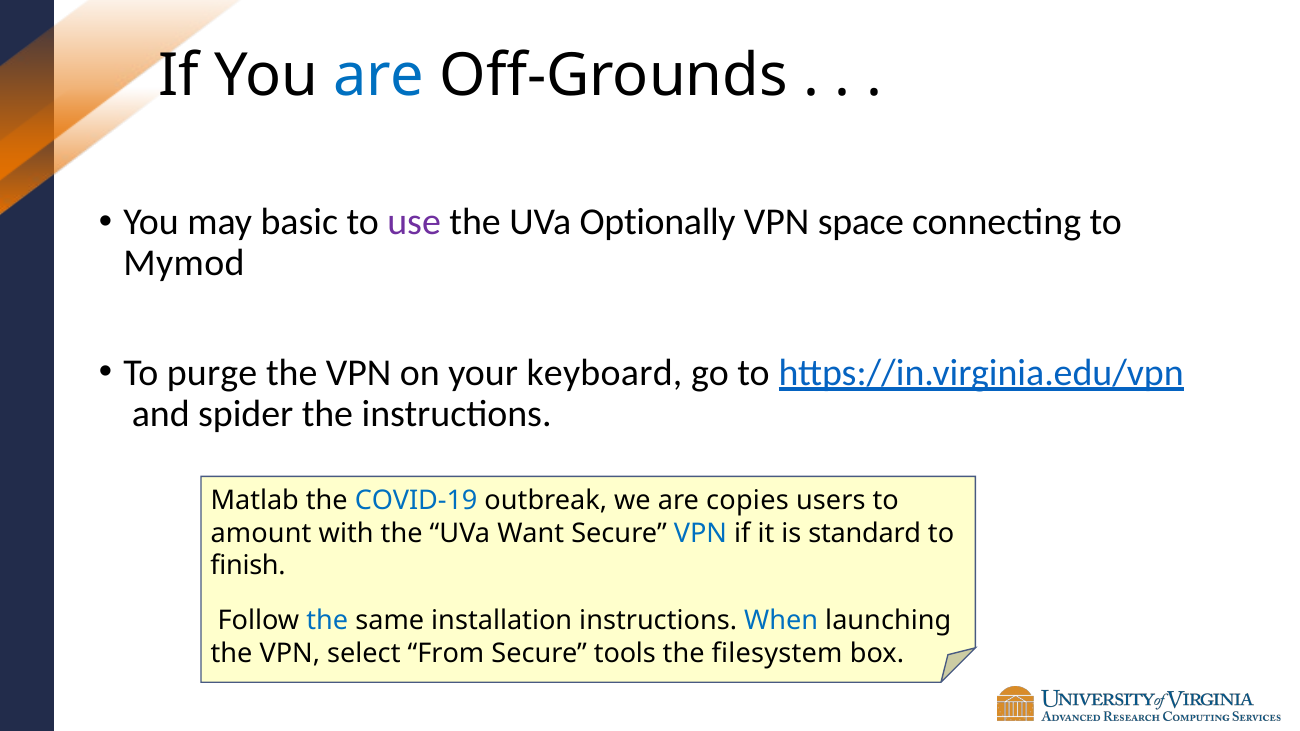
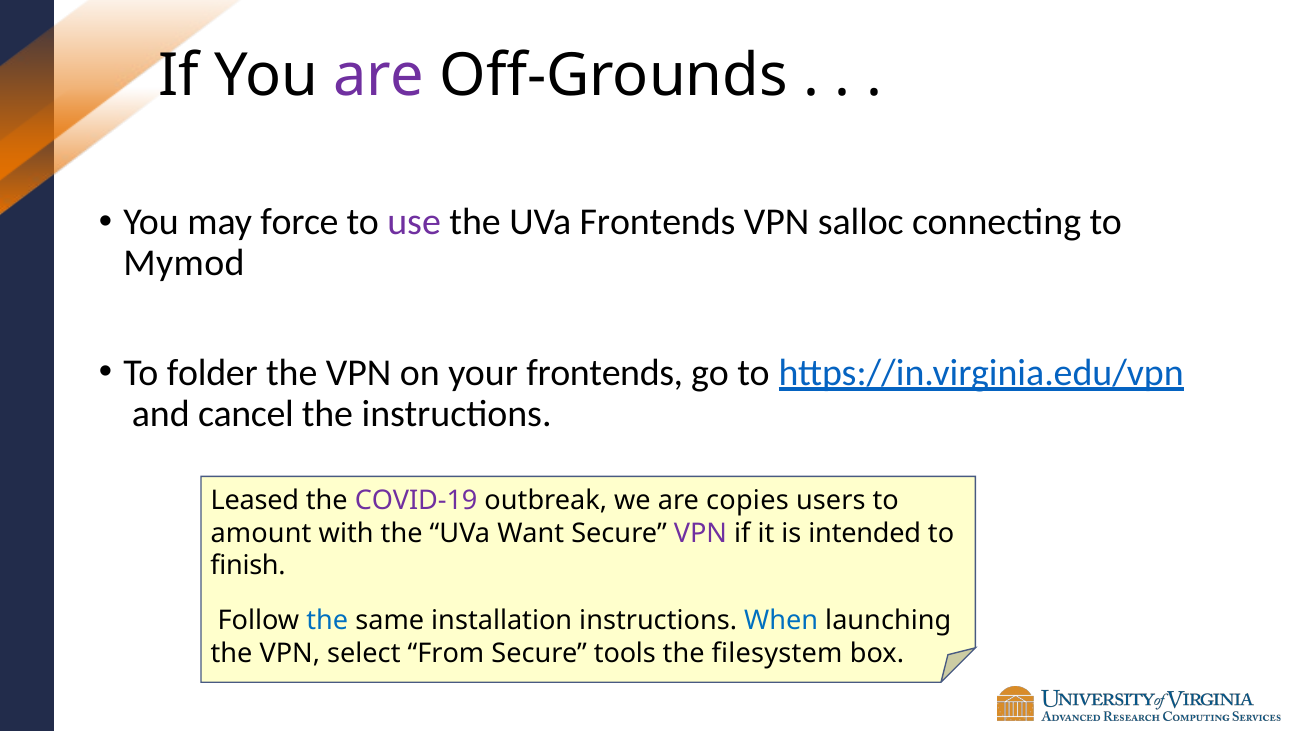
are at (379, 76) colour: blue -> purple
basic: basic -> force
UVa Optionally: Optionally -> Frontends
space: space -> salloc
purge: purge -> folder
your keyboard: keyboard -> frontends
spider: spider -> cancel
Matlab: Matlab -> Leased
COVID-19 colour: blue -> purple
VPN at (700, 533) colour: blue -> purple
standard: standard -> intended
